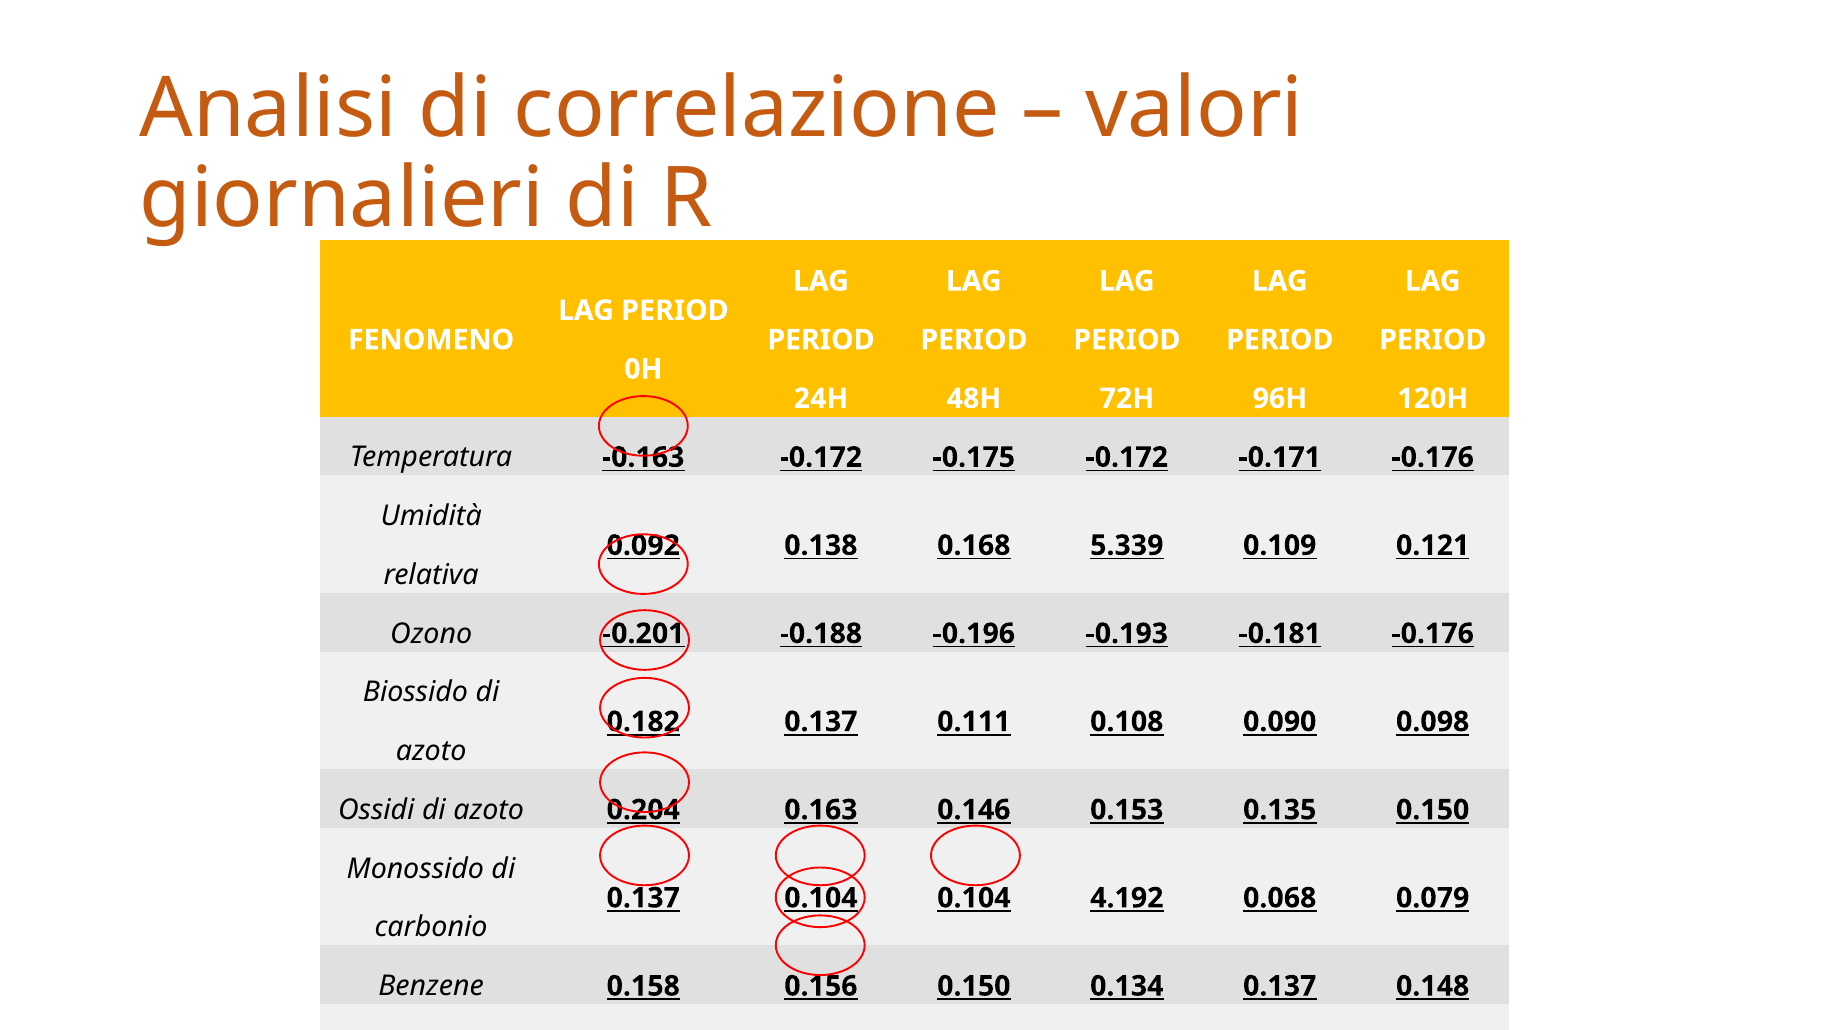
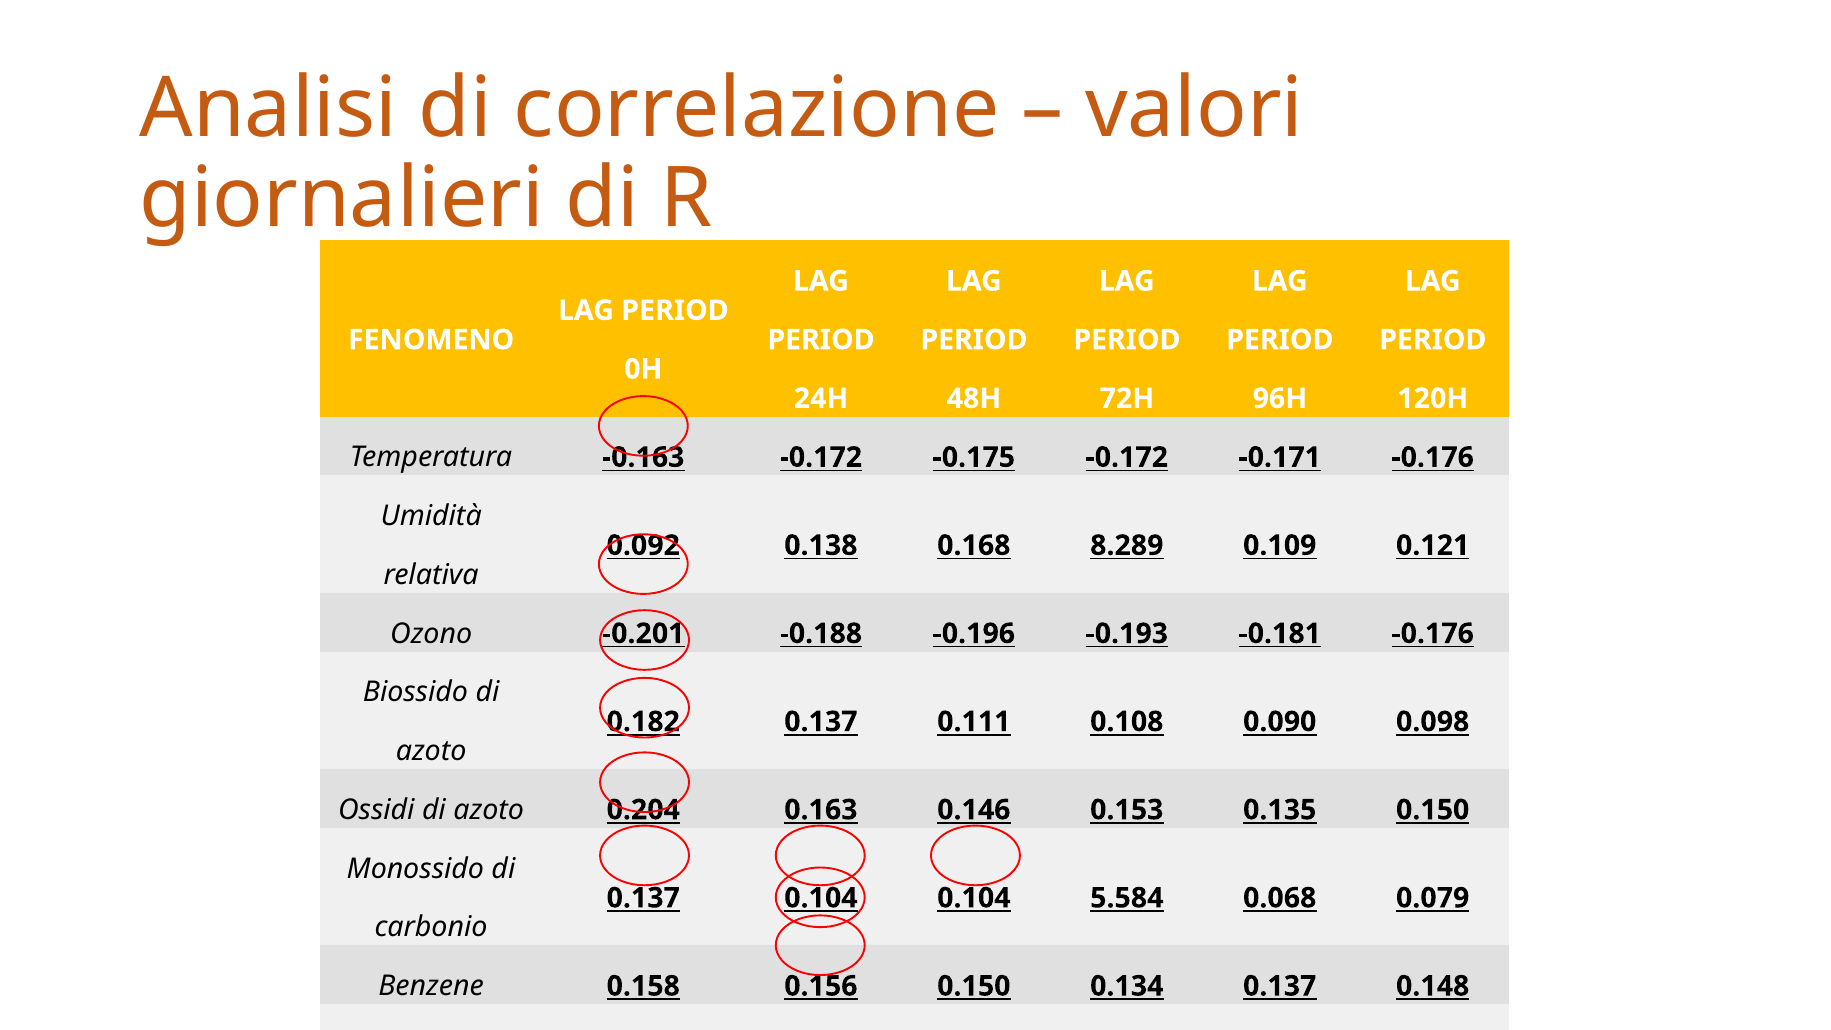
5.339: 5.339 -> 8.289
4.192: 4.192 -> 5.584
